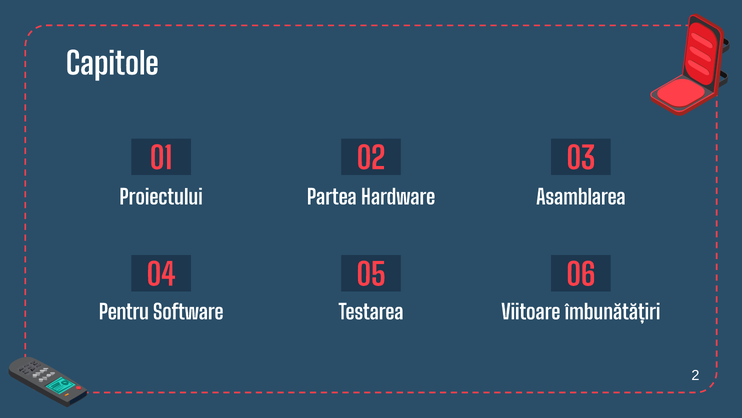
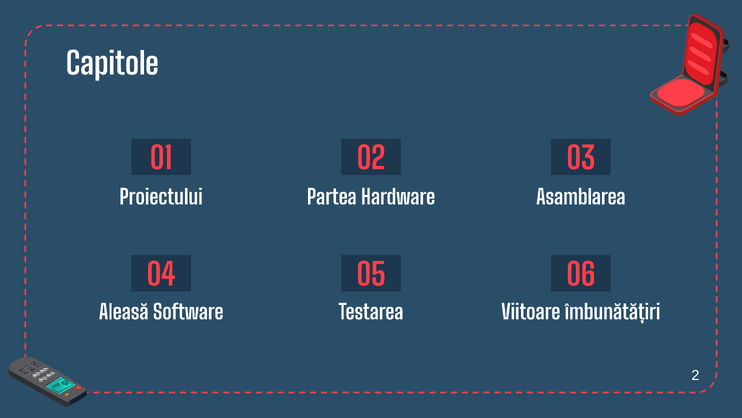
Pentru: Pentru -> Aleasă
